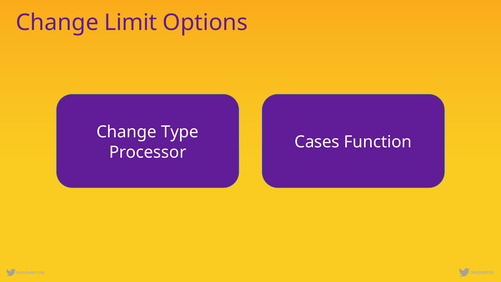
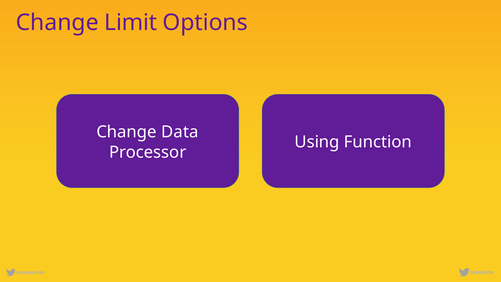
Type: Type -> Data
Cases: Cases -> Using
